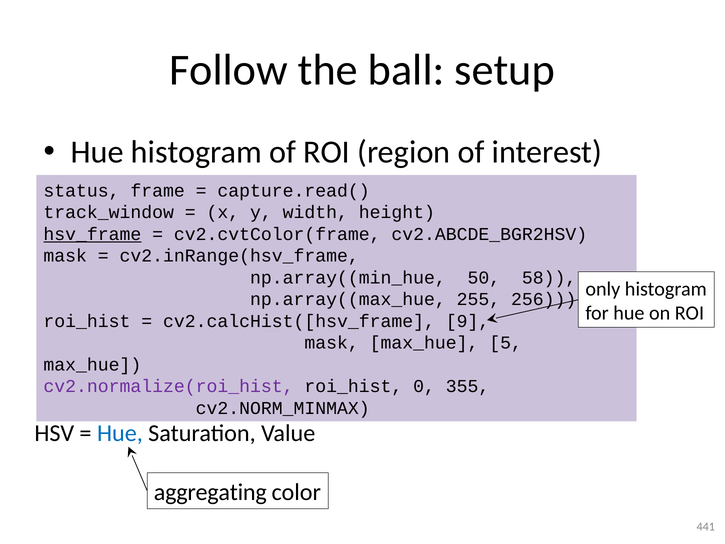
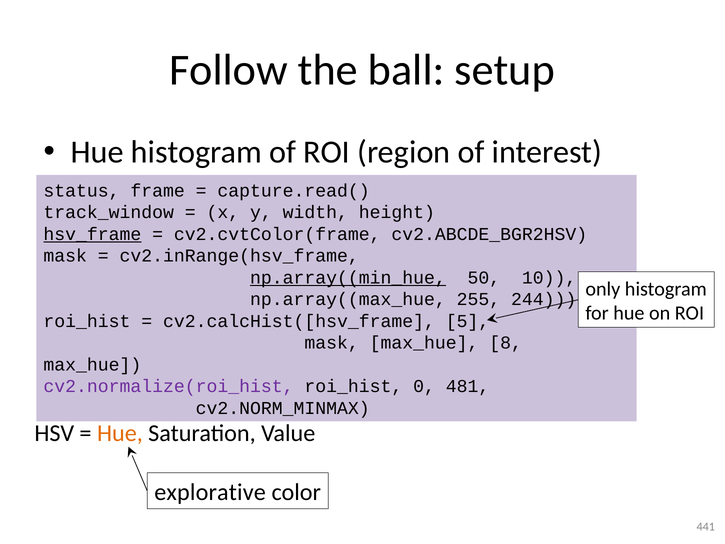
np.array((min_hue underline: none -> present
58: 58 -> 10
256: 256 -> 244
9: 9 -> 5
5: 5 -> 8
355: 355 -> 481
Hue at (120, 433) colour: blue -> orange
aggregating: aggregating -> explorative
